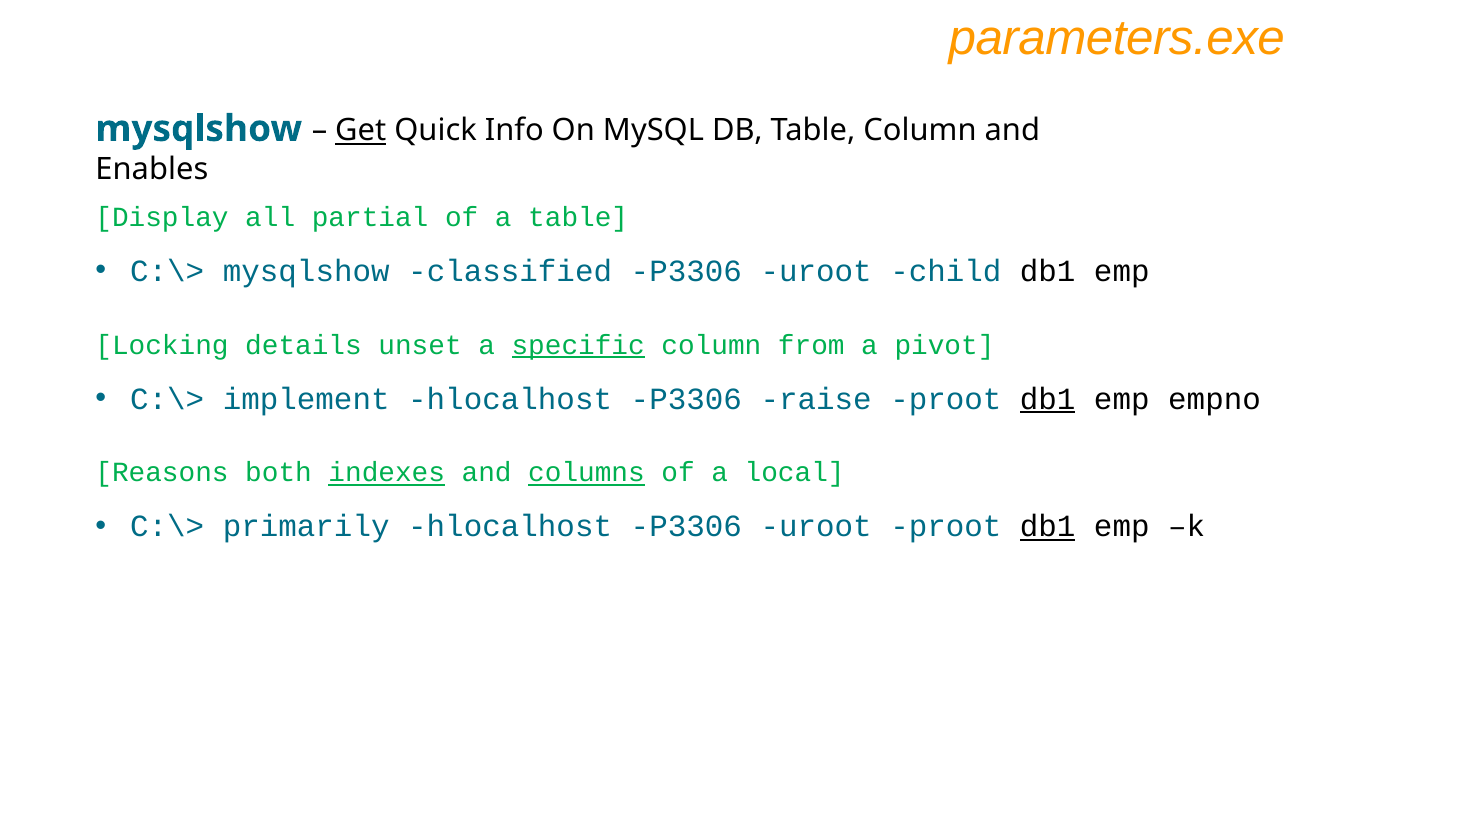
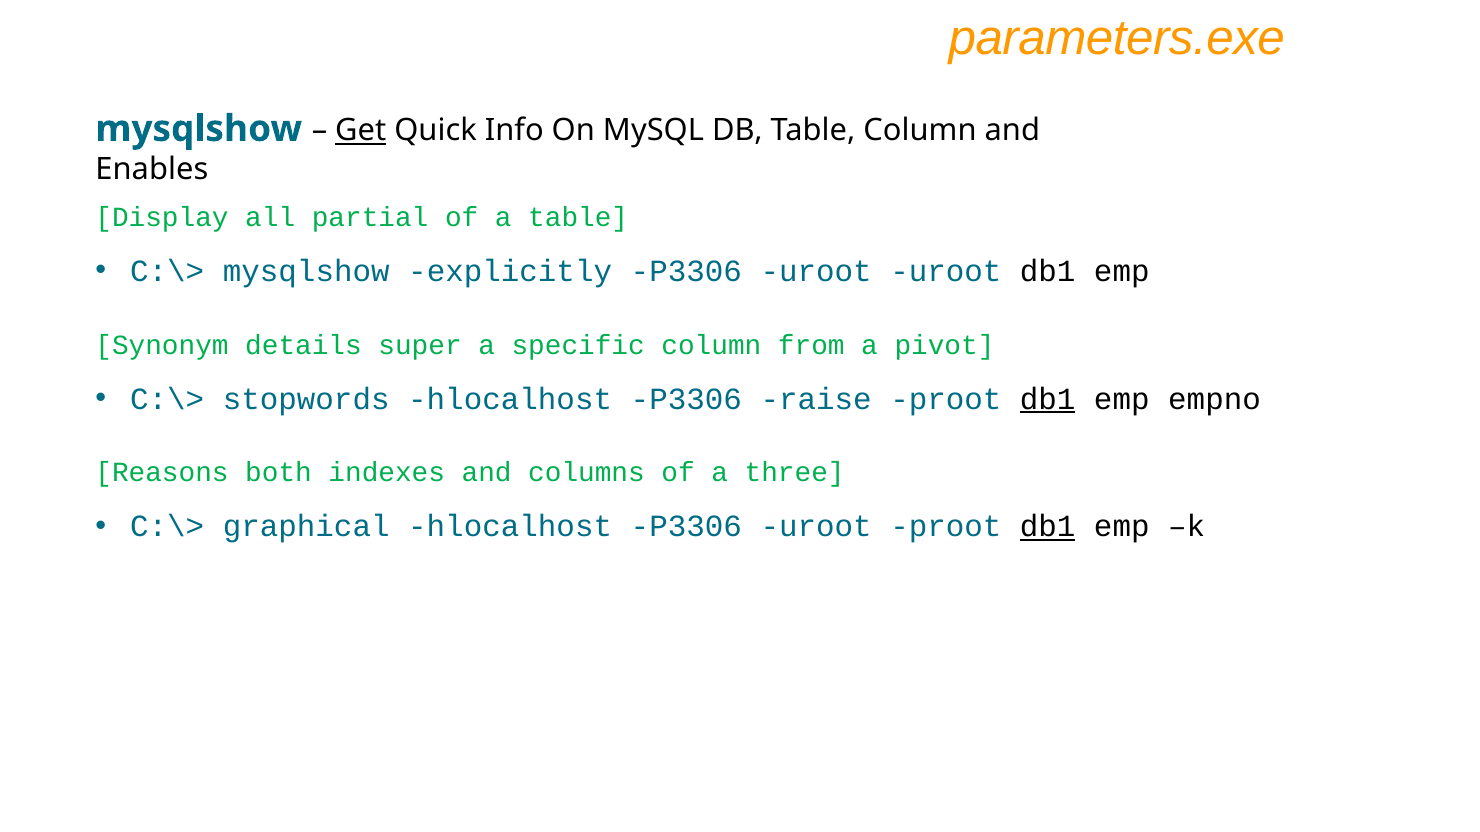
classified: classified -> explicitly
uroot child: child -> uroot
Locking: Locking -> Synonym
unset: unset -> super
specific underline: present -> none
implement: implement -> stopwords
indexes underline: present -> none
columns underline: present -> none
local: local -> three
primarily: primarily -> graphical
